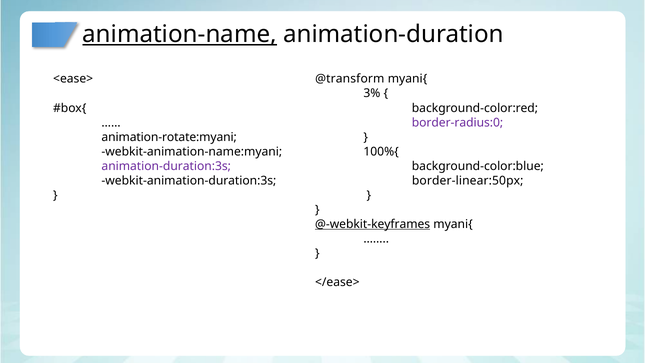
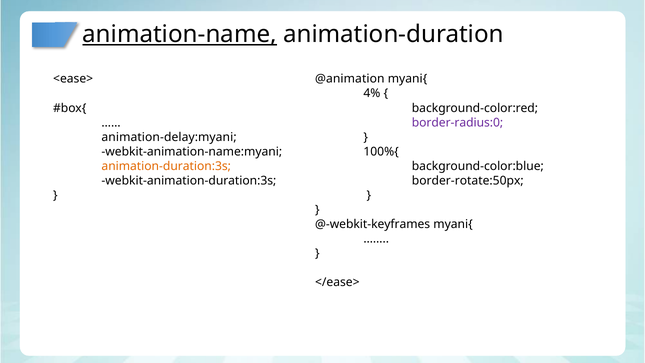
@transform: @transform -> @animation
3%: 3% -> 4%
animation-rotate:myani: animation-rotate:myani -> animation-delay:myani
animation-duration:3s colour: purple -> orange
border-linear:50px: border-linear:50px -> border-rotate:50px
@-webkit-keyframes underline: present -> none
